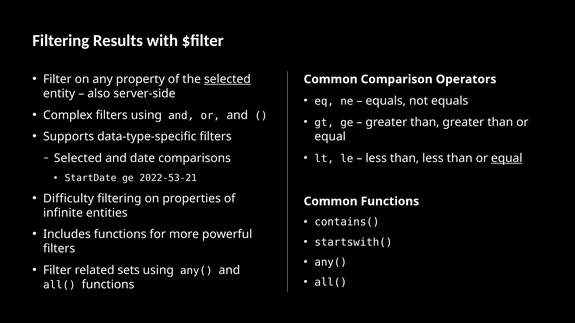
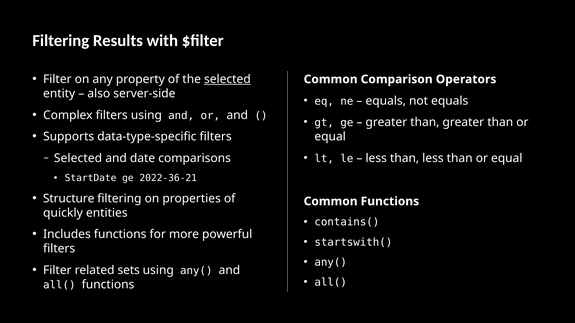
equal at (507, 158) underline: present -> none
2022-53-21: 2022-53-21 -> 2022-36-21
Difficulty: Difficulty -> Structure
infinite: infinite -> quickly
